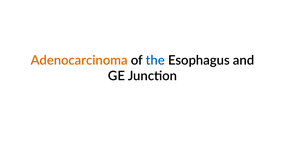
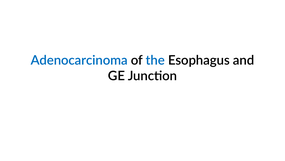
Adenocarcinoma colour: orange -> blue
